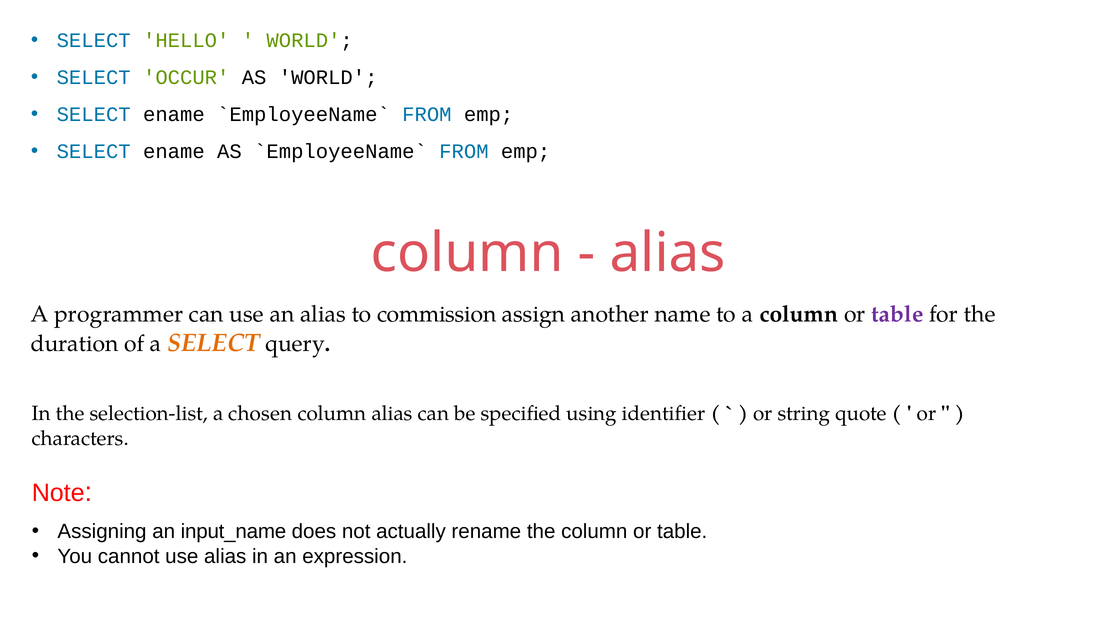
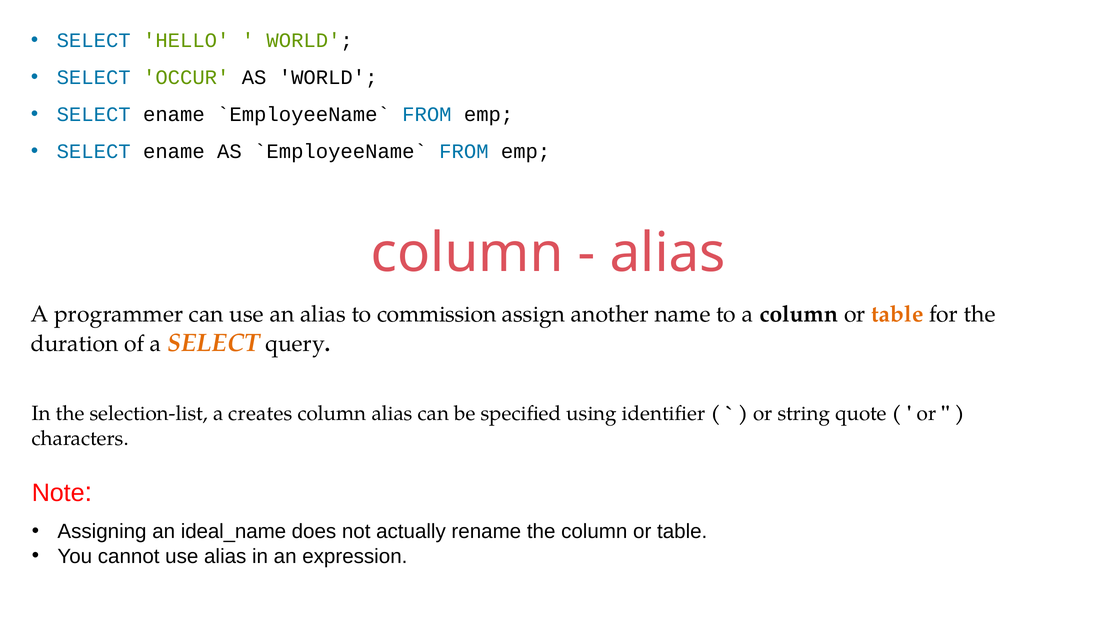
table at (897, 314) colour: purple -> orange
chosen: chosen -> creates
input_name: input_name -> ideal_name
